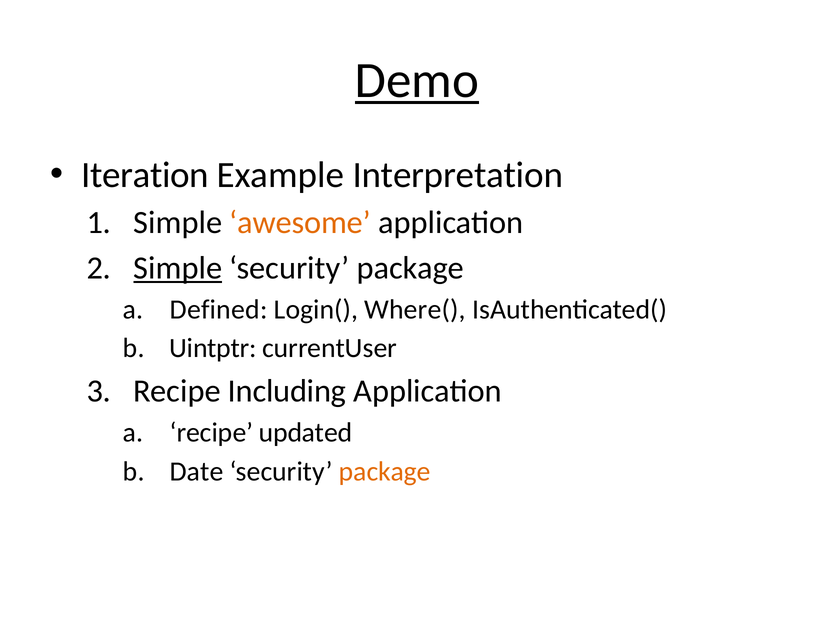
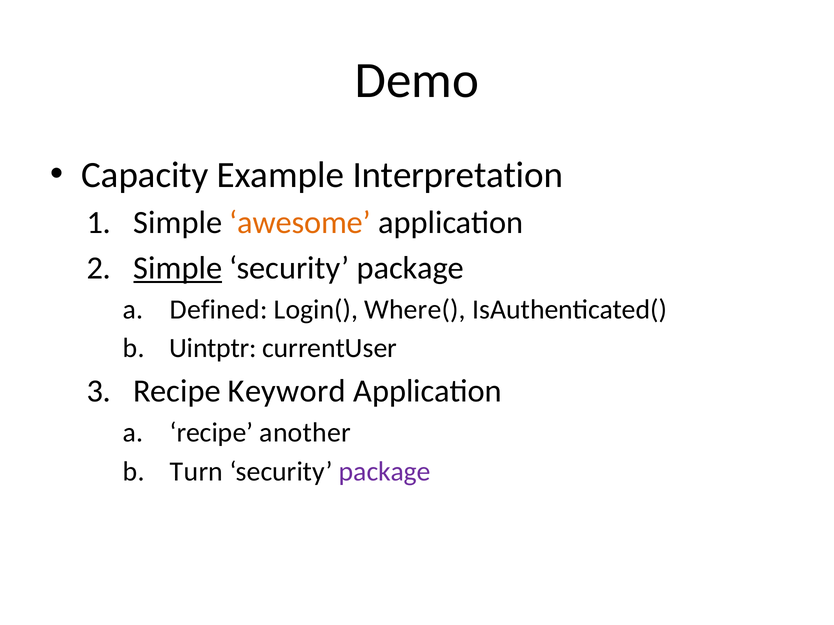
Demo underline: present -> none
Iteration: Iteration -> Capacity
Including: Including -> Keyword
updated: updated -> another
Date: Date -> Turn
package at (385, 472) colour: orange -> purple
